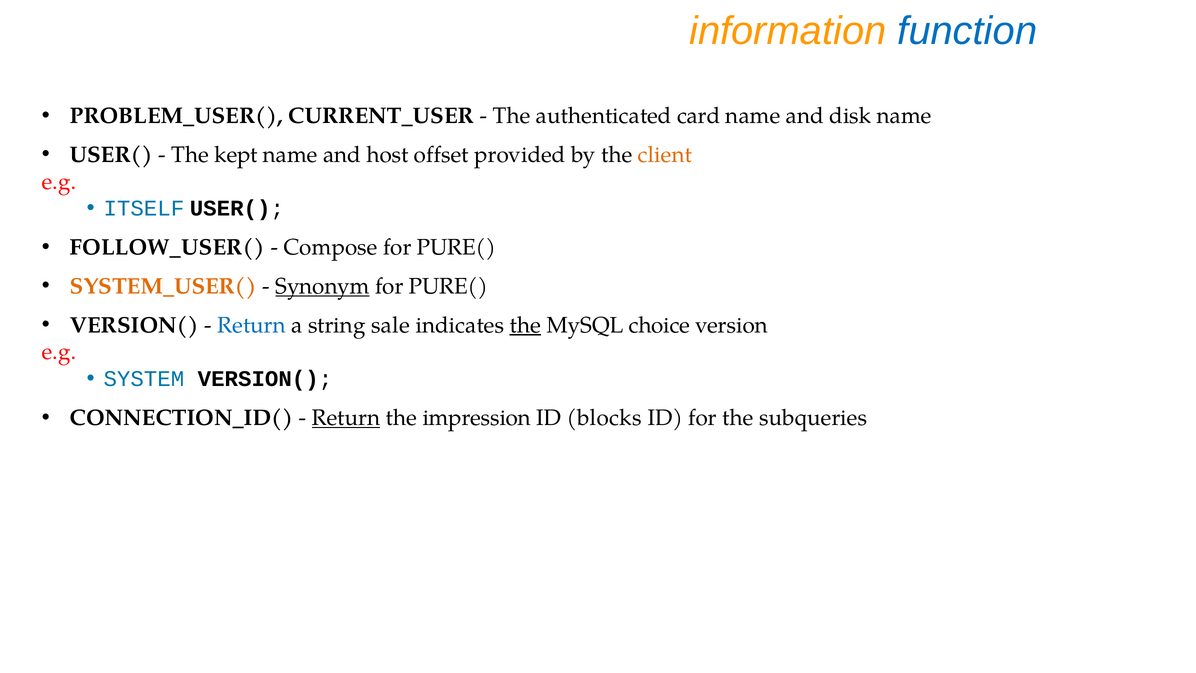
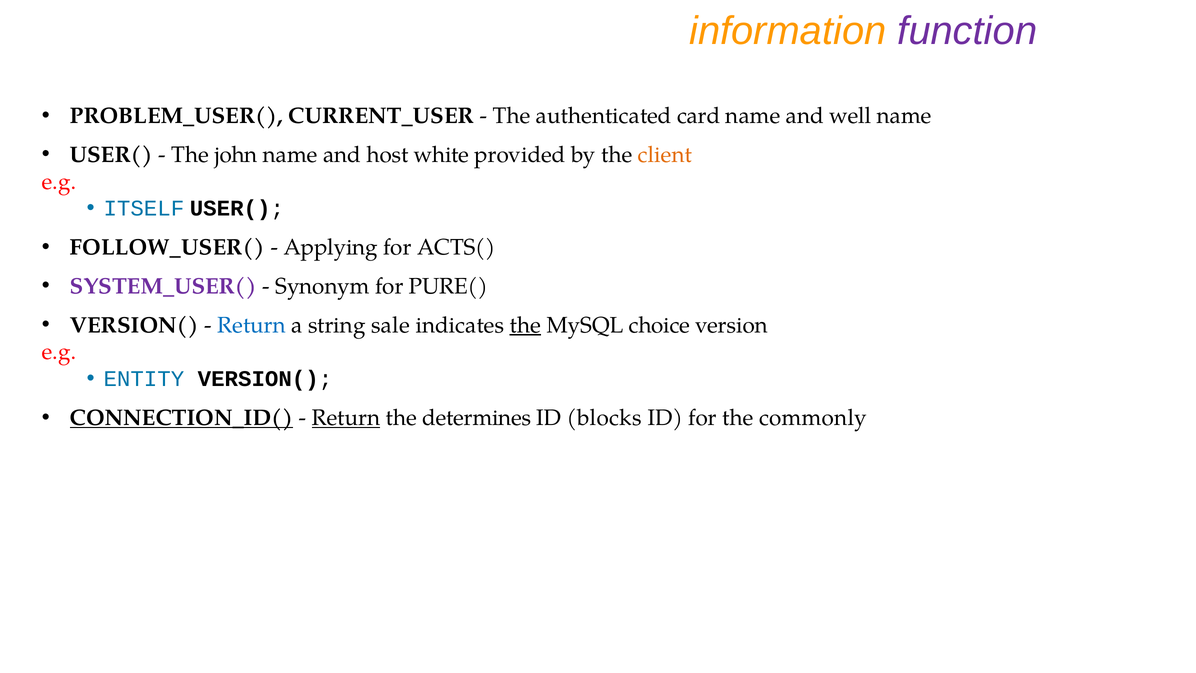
function colour: blue -> purple
disk: disk -> well
kept: kept -> john
offset: offset -> white
Compose: Compose -> Applying
PURE( at (456, 247): PURE( -> ACTS(
SYSTEM_USER( colour: orange -> purple
Synonym underline: present -> none
SYSTEM: SYSTEM -> ENTITY
CONNECTION_ID( underline: none -> present
impression: impression -> determines
subqueries: subqueries -> commonly
